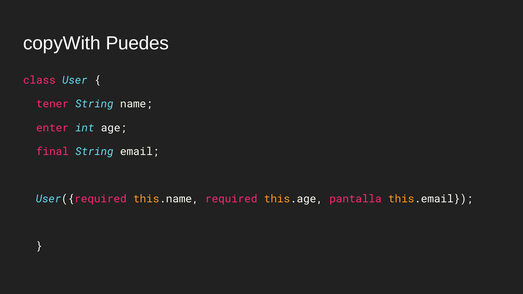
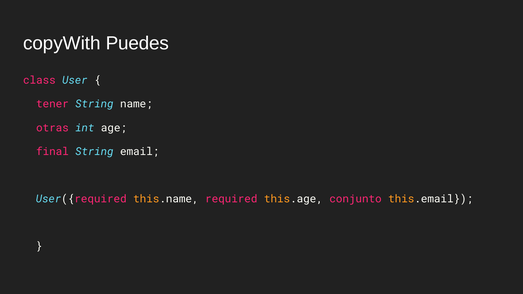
enter: enter -> otras
pantalla: pantalla -> conjunto
